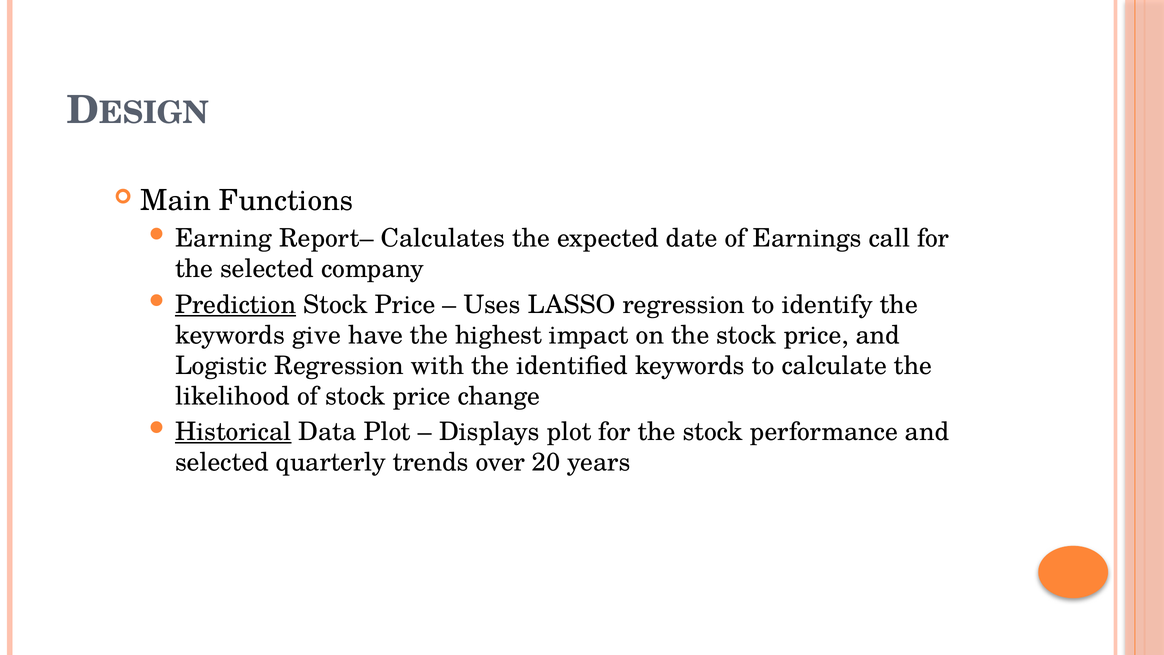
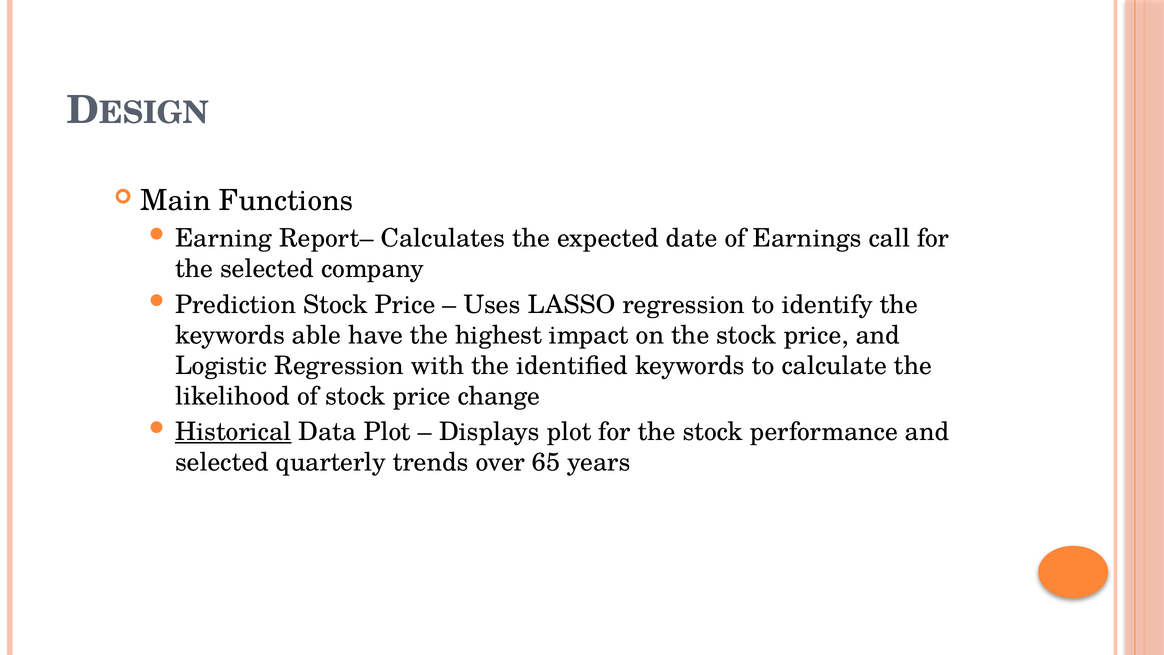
Prediction underline: present -> none
give: give -> able
20: 20 -> 65
